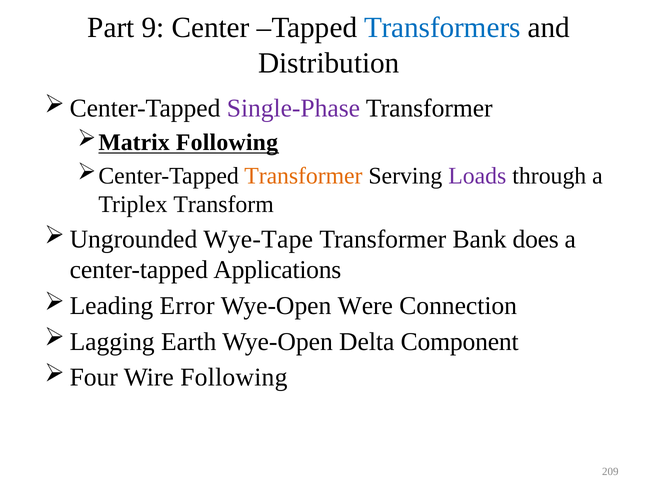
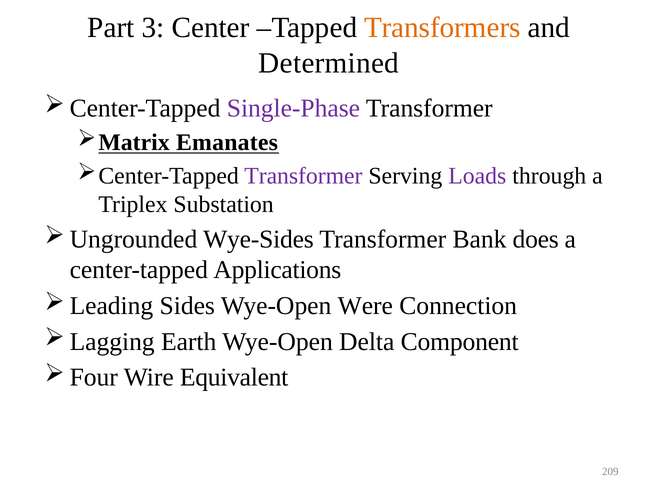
9: 9 -> 3
Transformers colour: blue -> orange
Distribution: Distribution -> Determined
Following at (227, 142): Following -> Emanates
Transformer at (303, 176) colour: orange -> purple
Transform: Transform -> Substation
Wye-Tape: Wye-Tape -> Wye-Sides
Error: Error -> Sides
Wire Following: Following -> Equivalent
